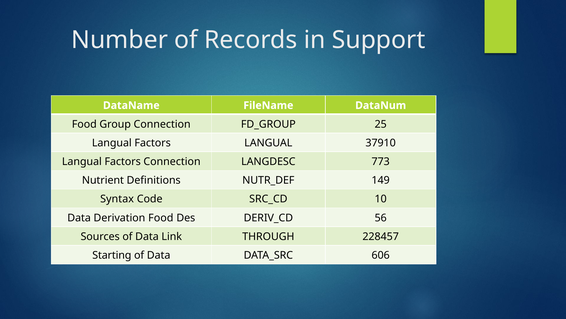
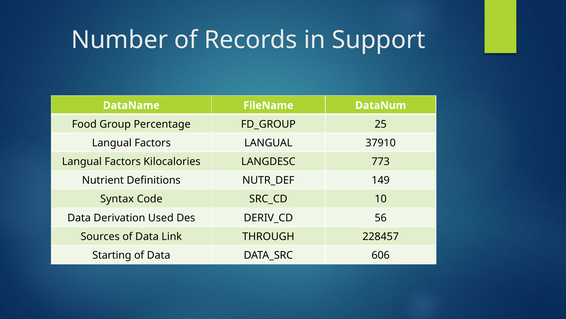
Group Connection: Connection -> Percentage
Factors Connection: Connection -> Kilocalories
Derivation Food: Food -> Used
